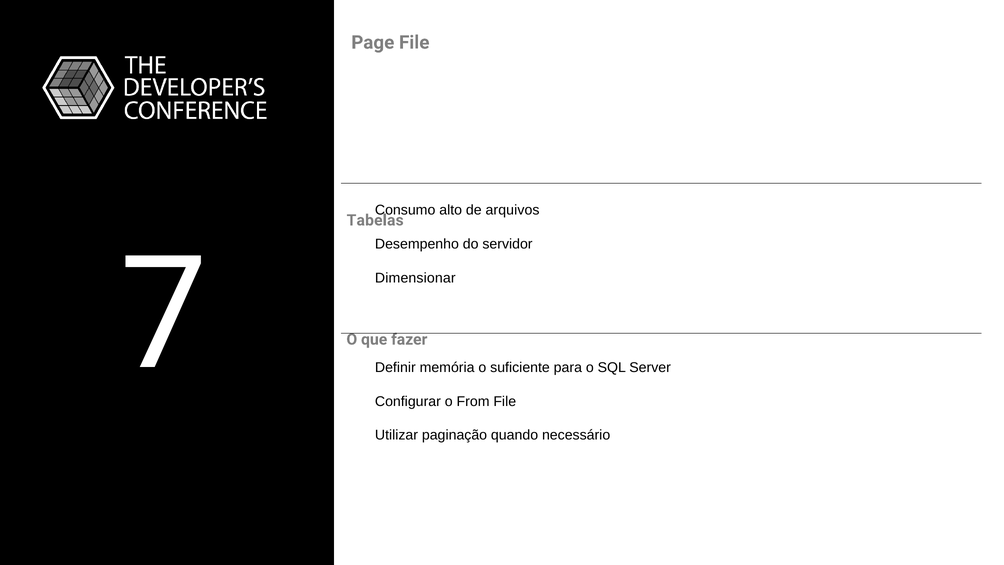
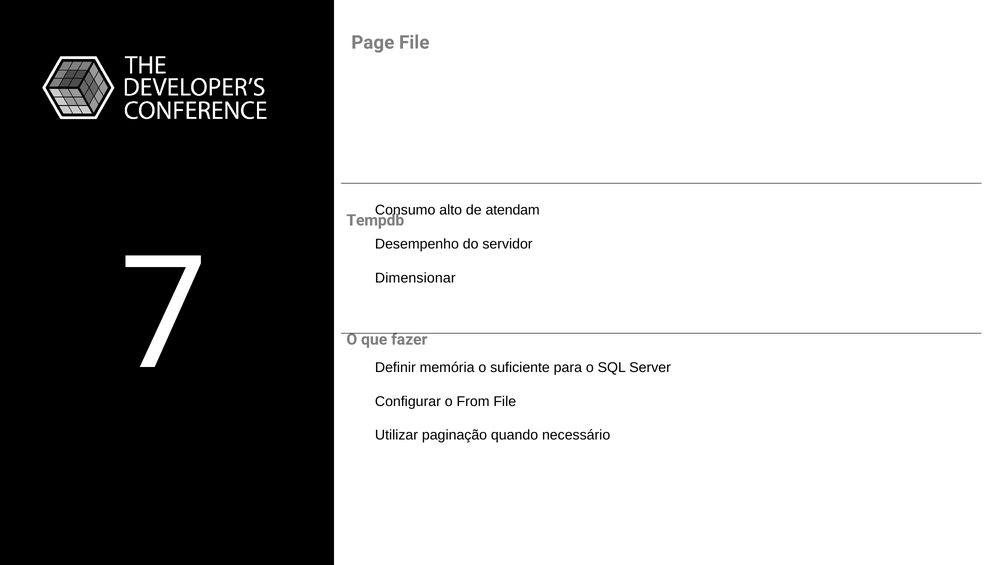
arquivos: arquivos -> atendam
Tabelas: Tabelas -> Tempdb
